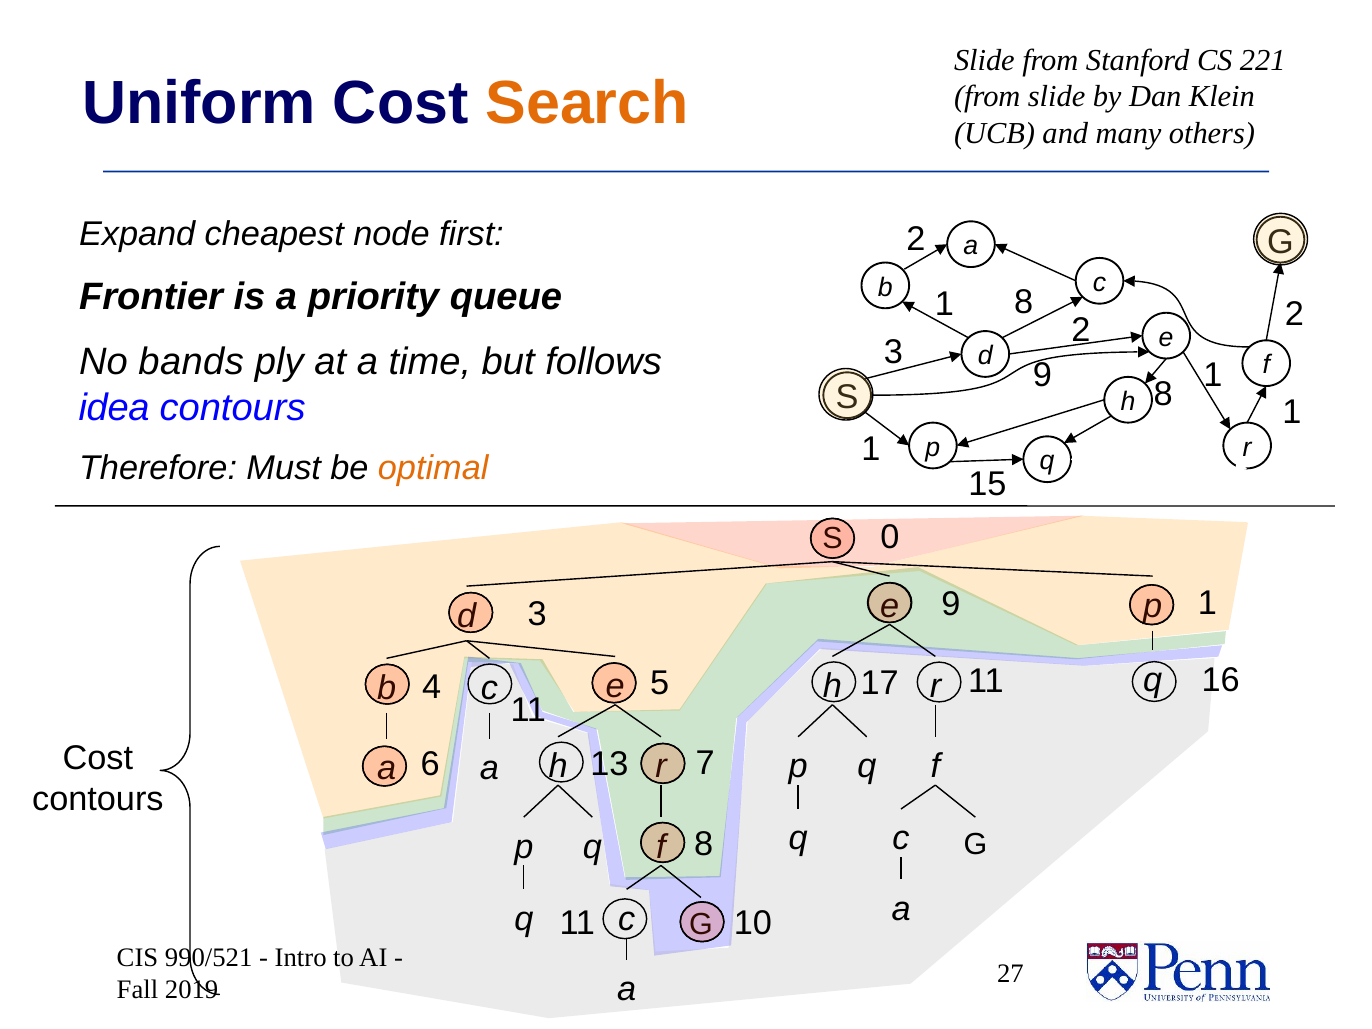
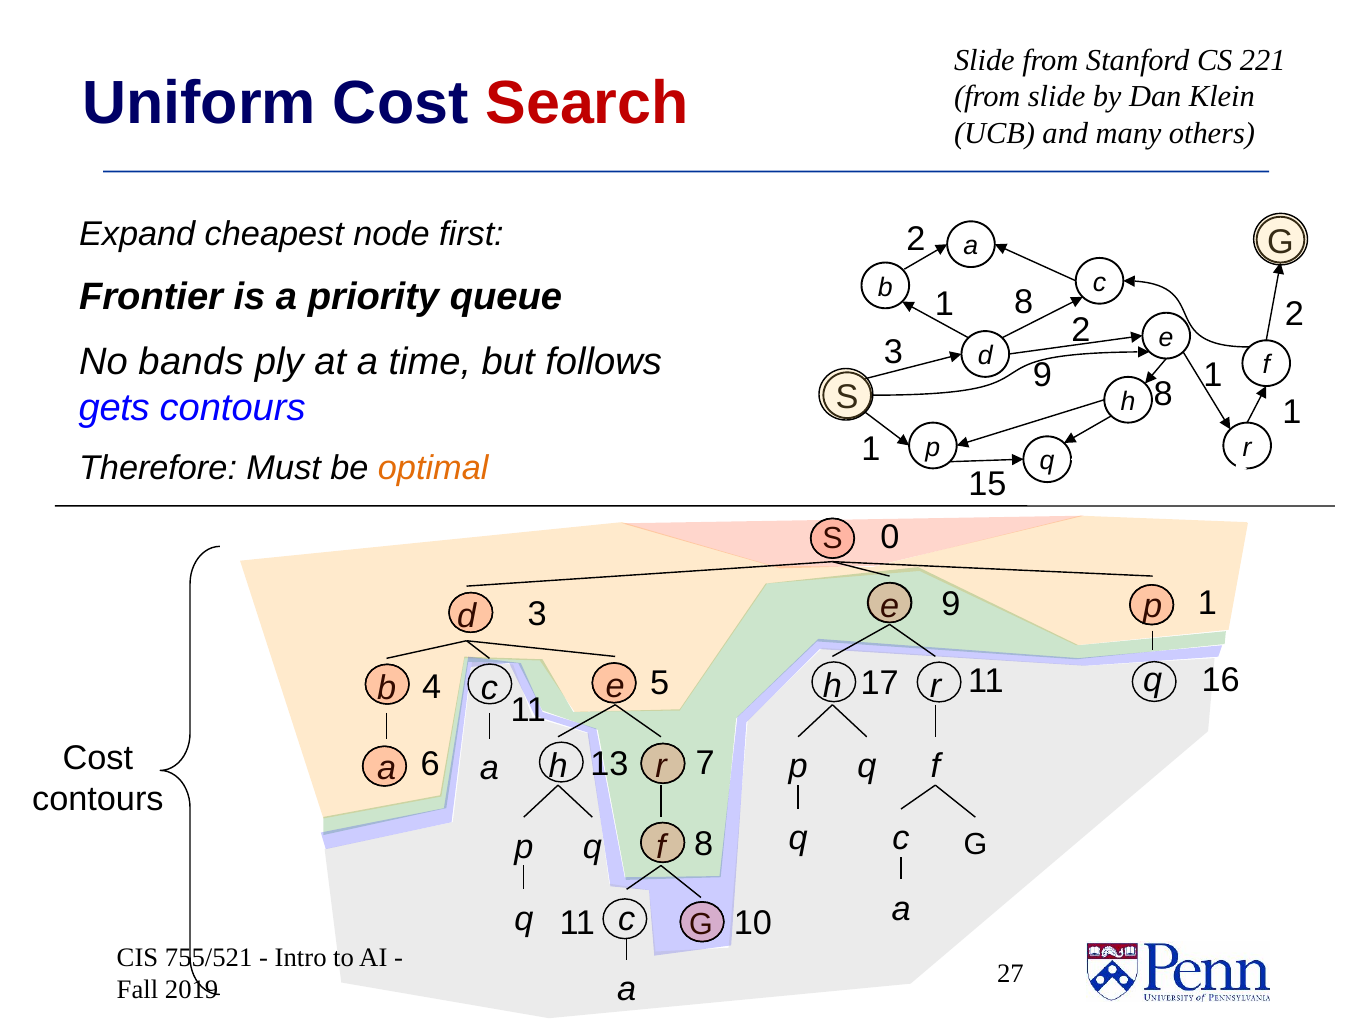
Search colour: orange -> red
idea: idea -> gets
990/521: 990/521 -> 755/521
